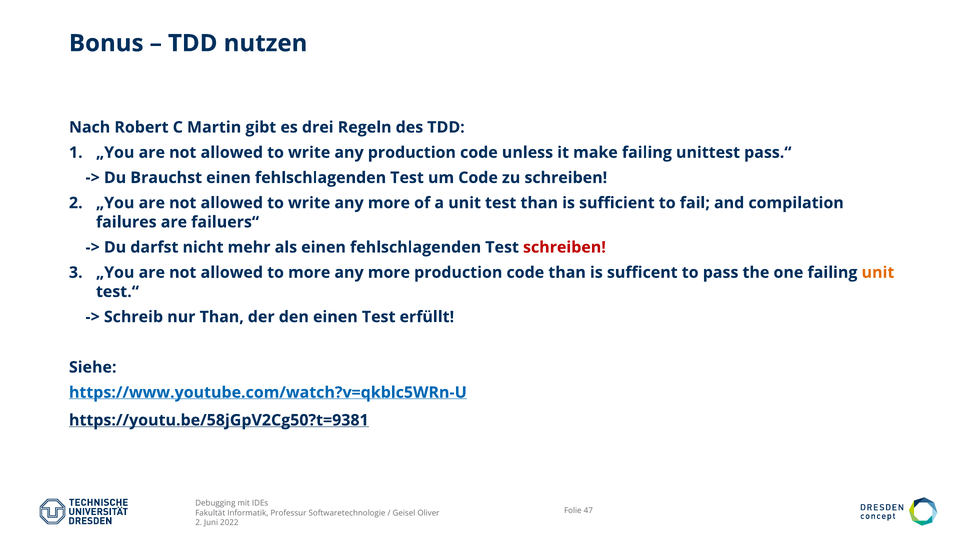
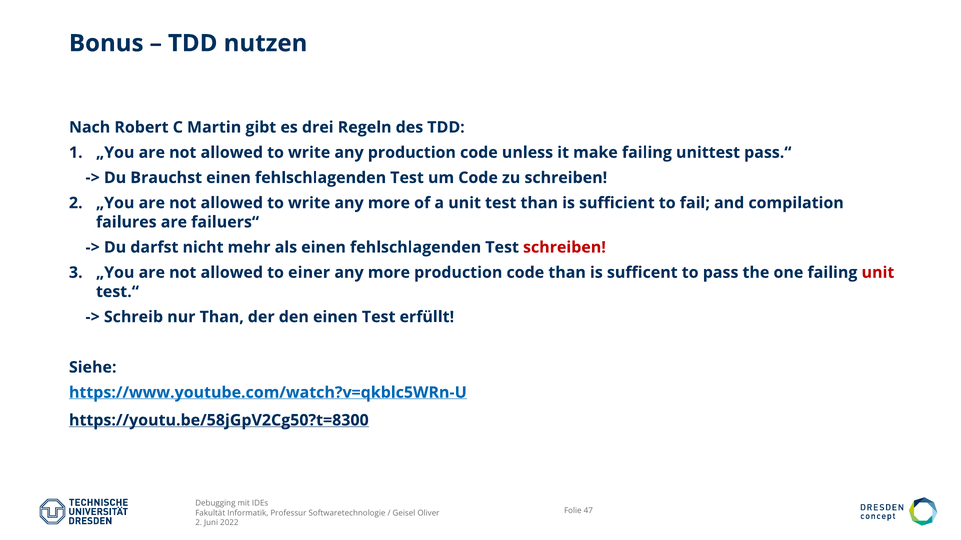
to more: more -> einer
unit at (878, 273) colour: orange -> red
https://youtu.be/58jGpV2Cg50?t=9381: https://youtu.be/58jGpV2Cg50?t=9381 -> https://youtu.be/58jGpV2Cg50?t=8300
